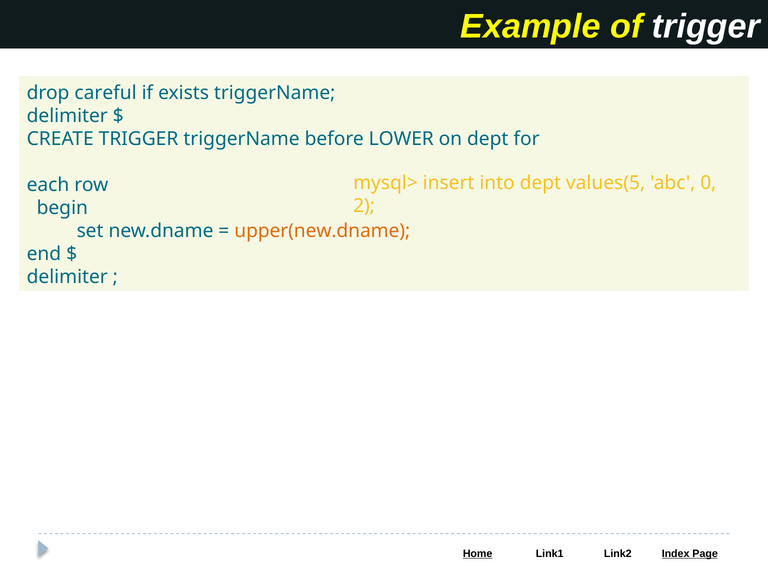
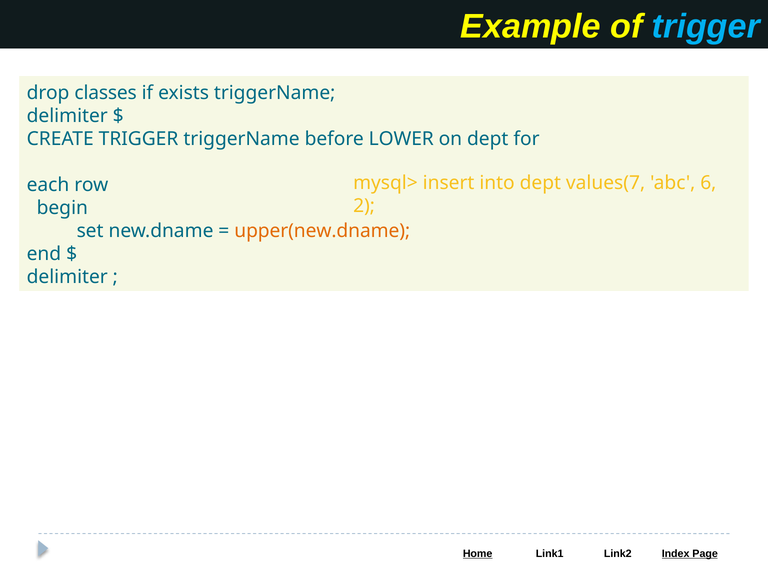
trigger at (706, 27) colour: white -> light blue
careful: careful -> classes
values(5: values(5 -> values(7
0: 0 -> 6
